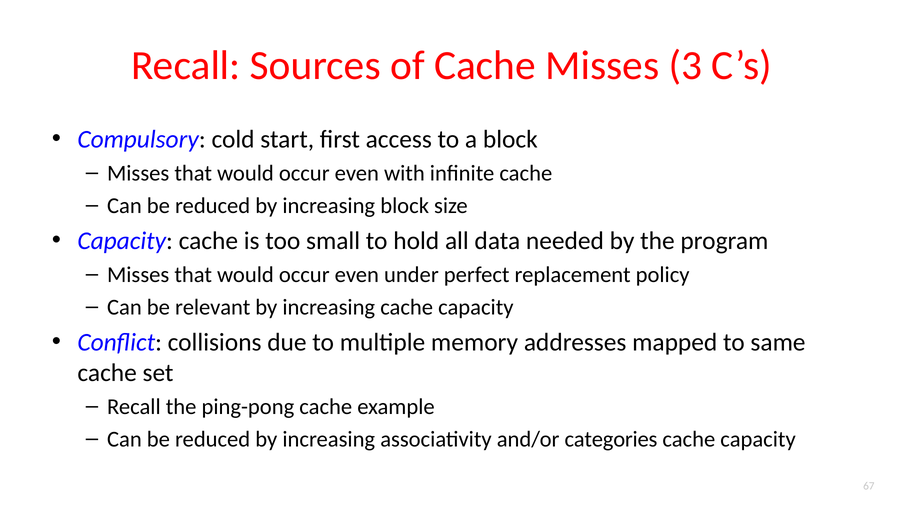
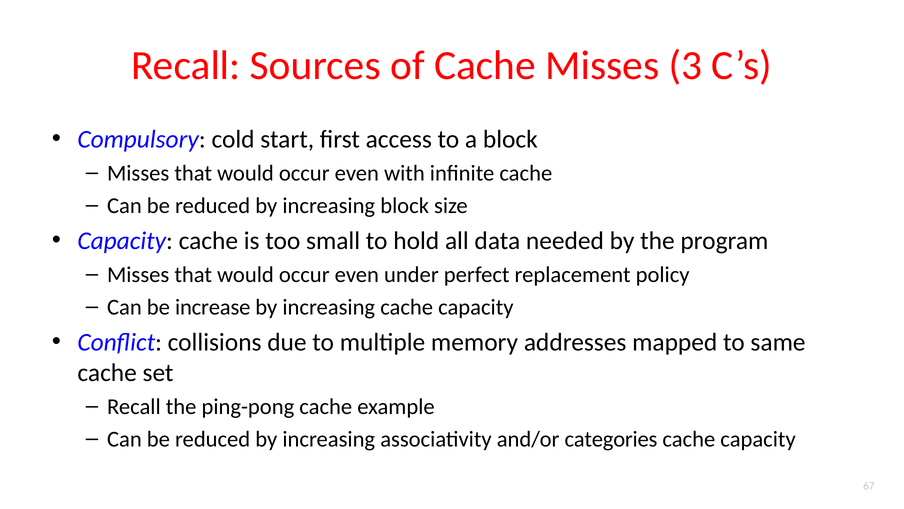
relevant: relevant -> increase
